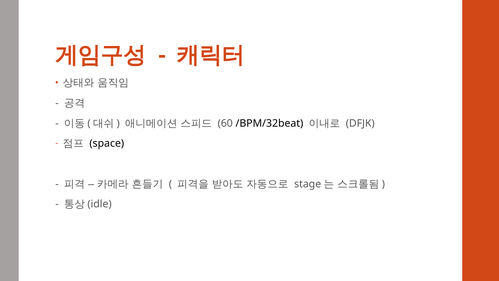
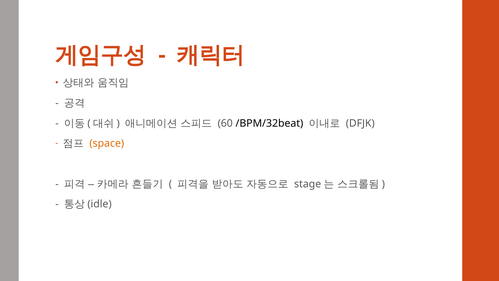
space colour: black -> orange
